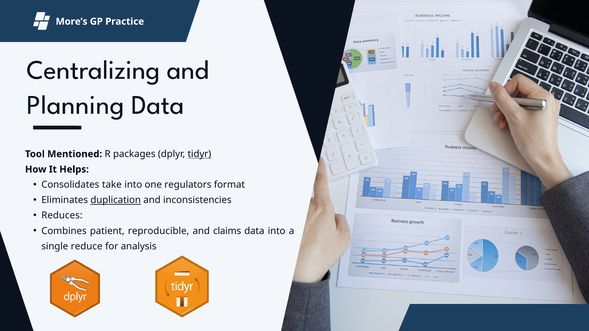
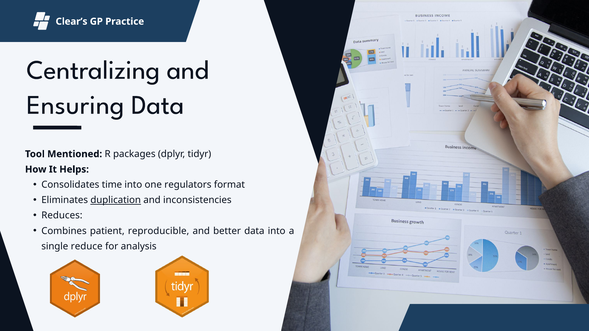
More’s: More’s -> Clear’s
Planning: Planning -> Ensuring
tidyr underline: present -> none
take: take -> time
claims: claims -> better
